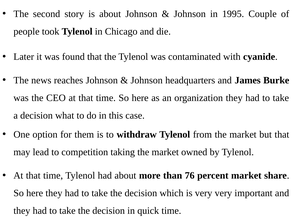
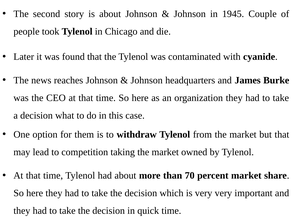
1995: 1995 -> 1945
76: 76 -> 70
